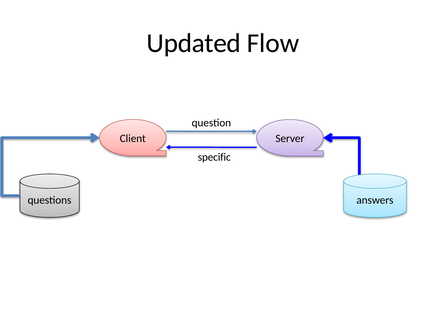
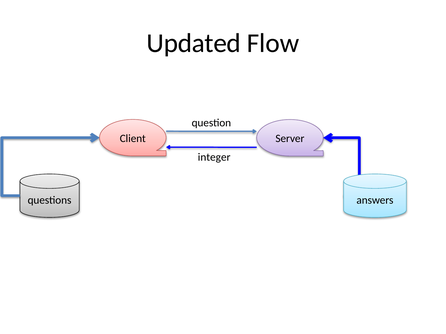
specific: specific -> integer
